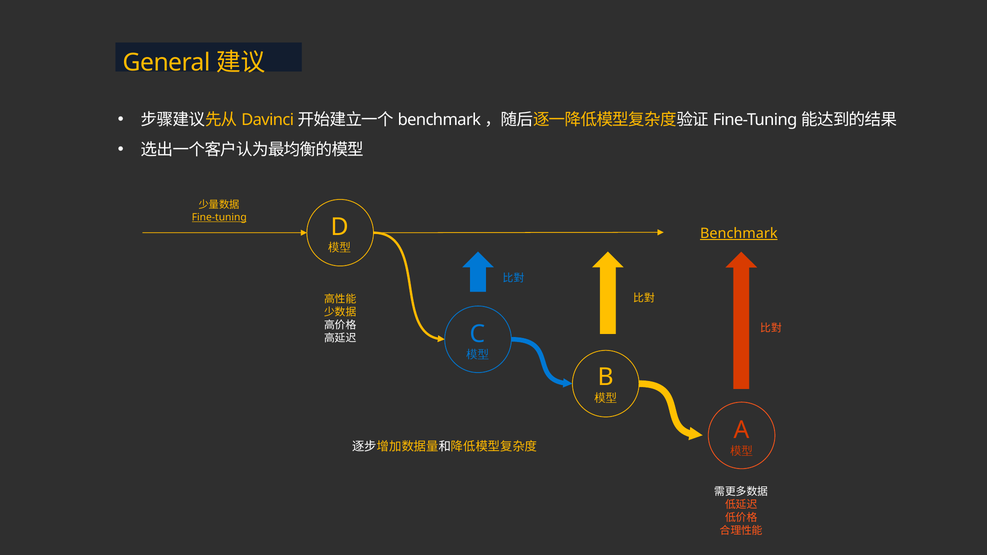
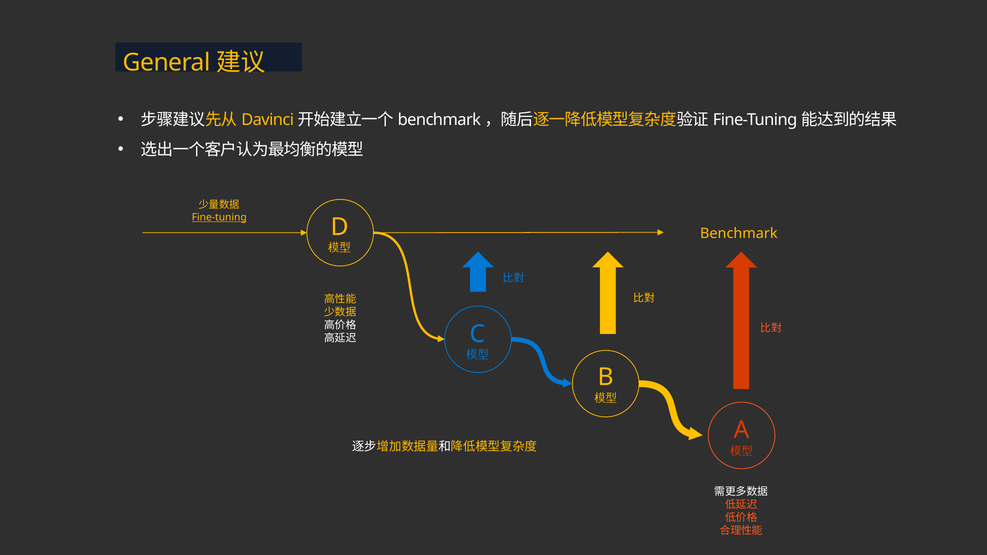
Benchmark underline: present -> none
